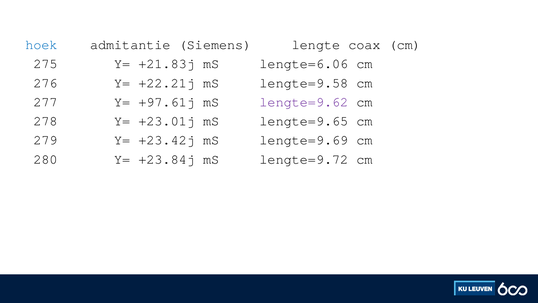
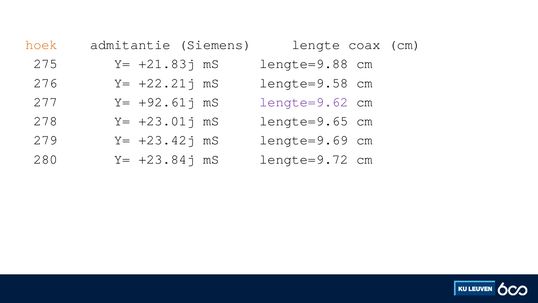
hoek colour: blue -> orange
lengte=6.06: lengte=6.06 -> lengte=9.88
+97.61j: +97.61j -> +92.61j
